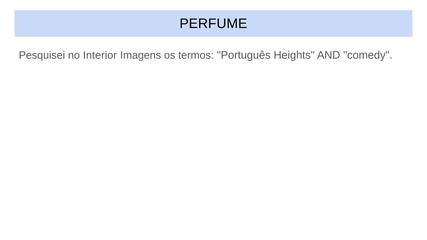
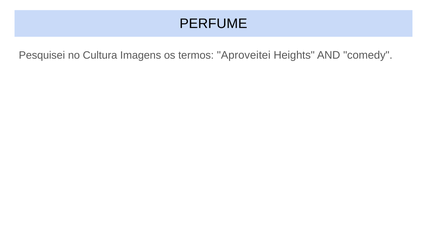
Interior: Interior -> Cultura
Português: Português -> Aproveitei
